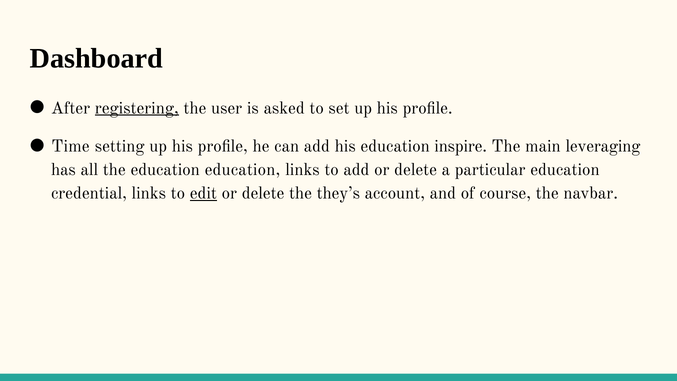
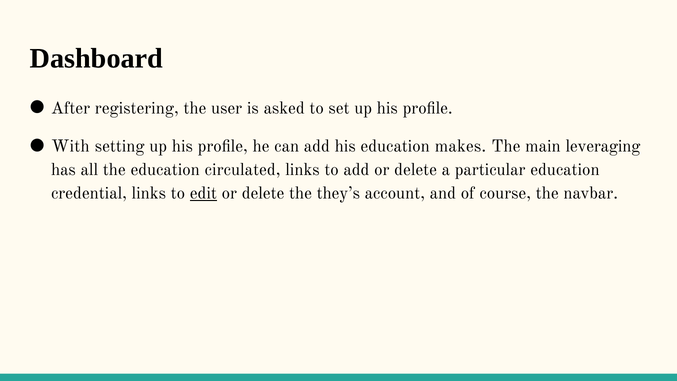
registering underline: present -> none
Time: Time -> With
inspire: inspire -> makes
education education: education -> circulated
